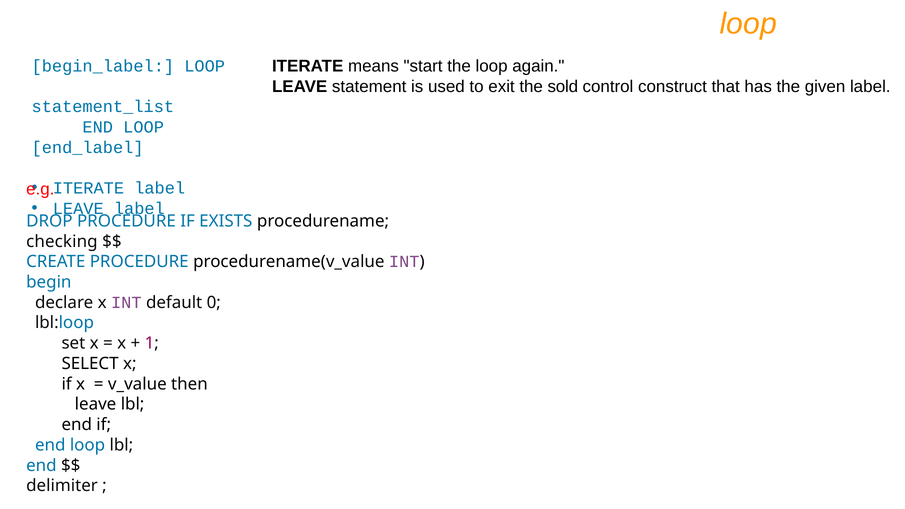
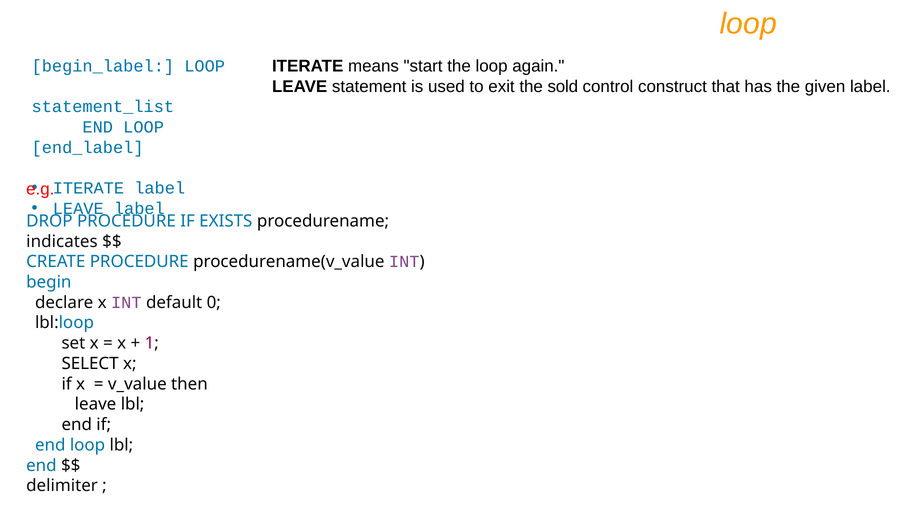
checking: checking -> indicates
